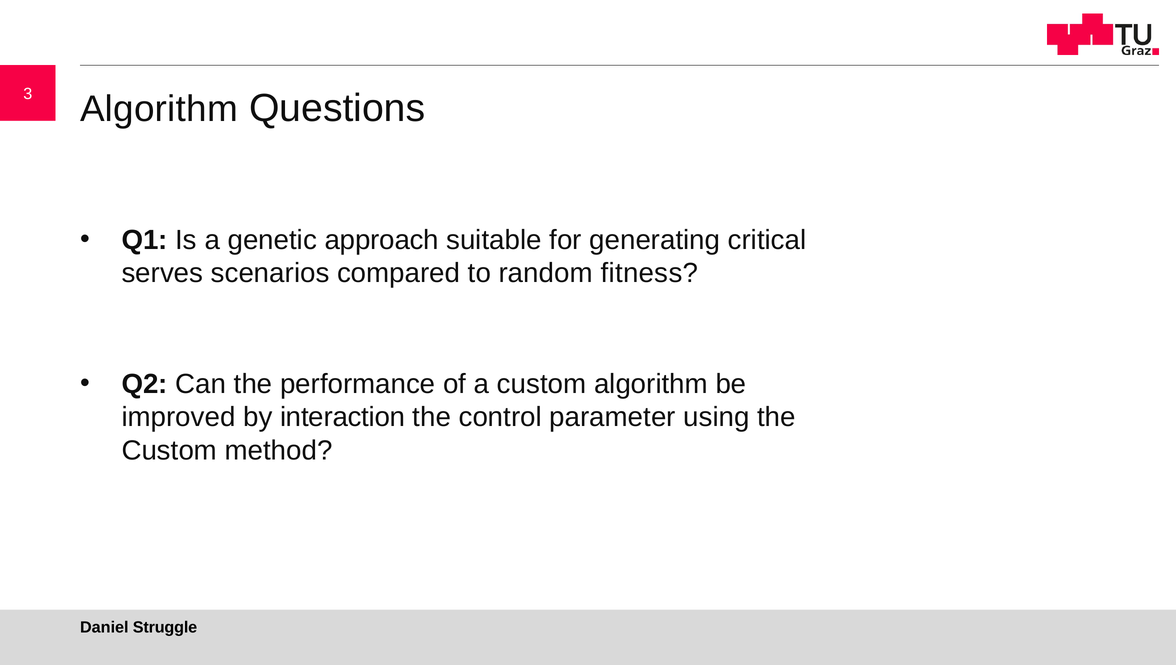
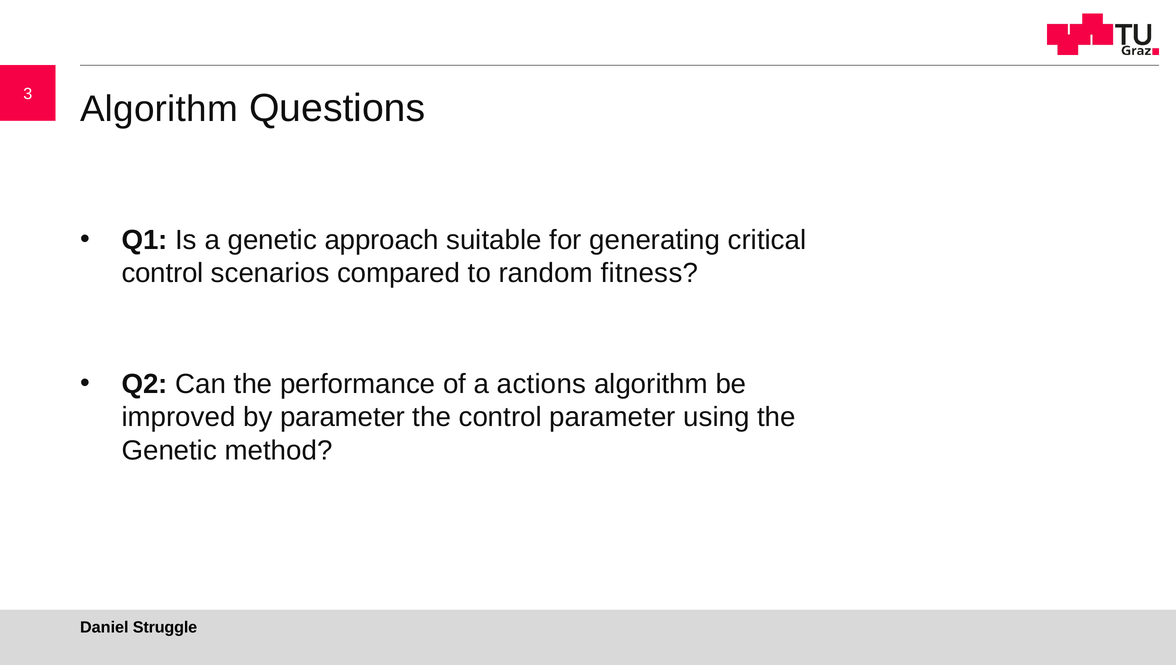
serves at (162, 273): serves -> control
a custom: custom -> actions
by interaction: interaction -> parameter
Custom at (169, 451): Custom -> Genetic
